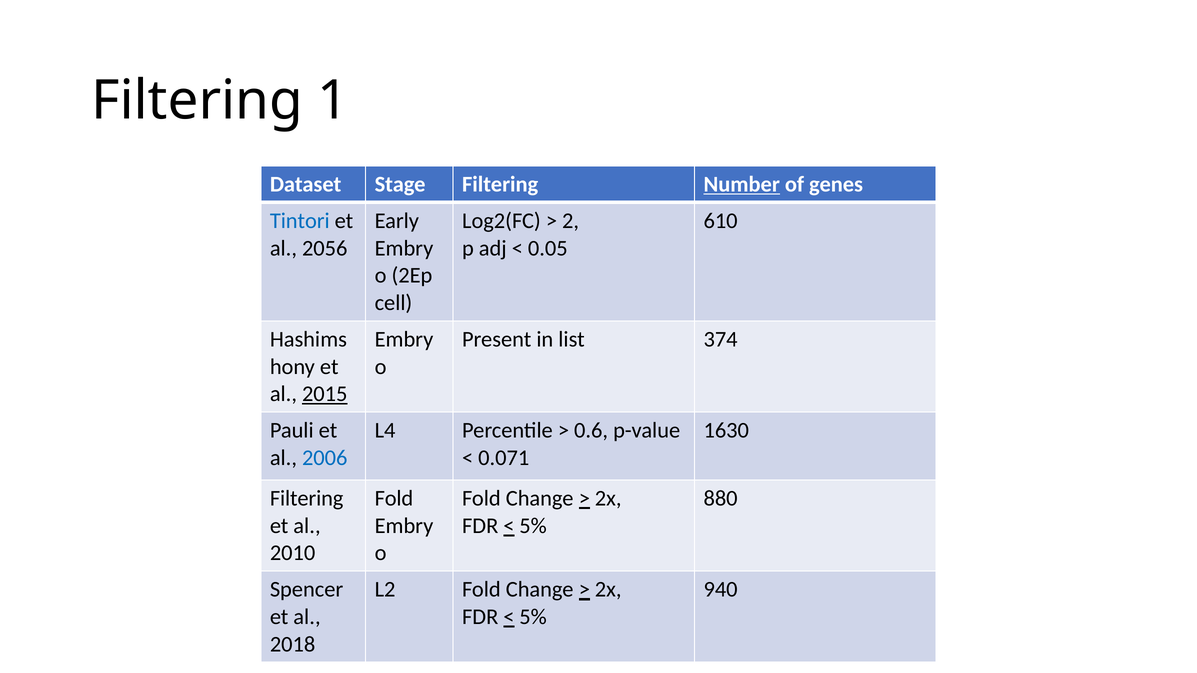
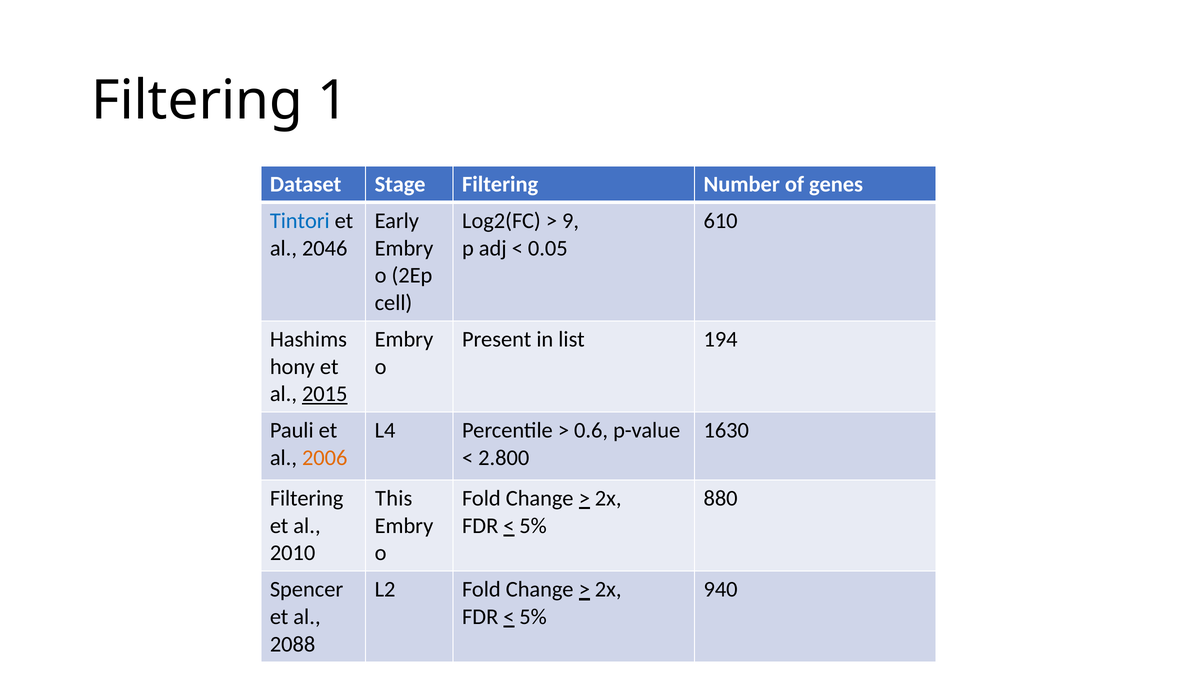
Number underline: present -> none
2: 2 -> 9
2056: 2056 -> 2046
374: 374 -> 194
2006 colour: blue -> orange
0.071: 0.071 -> 2.800
Fold at (394, 499): Fold -> This
2018: 2018 -> 2088
